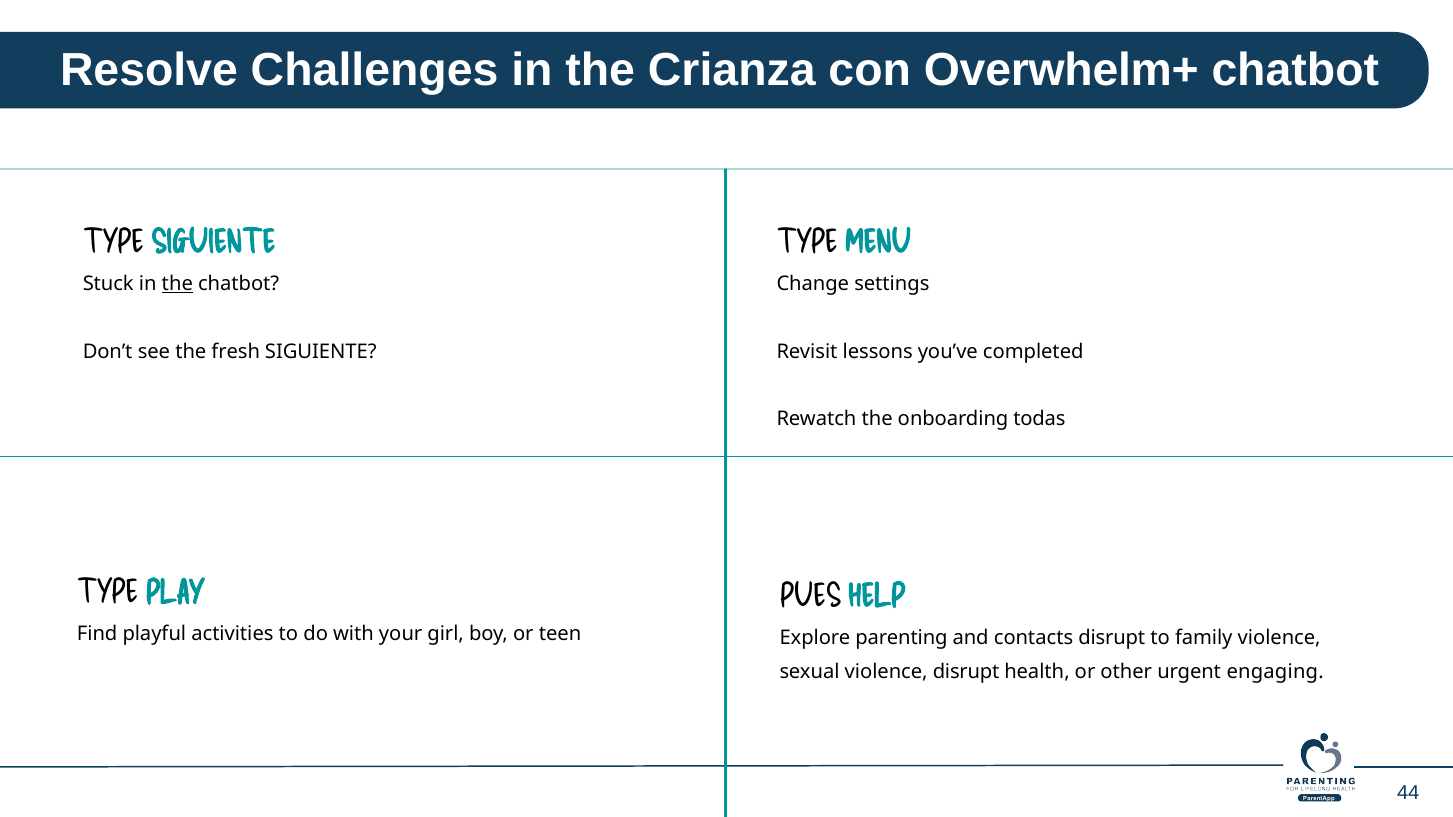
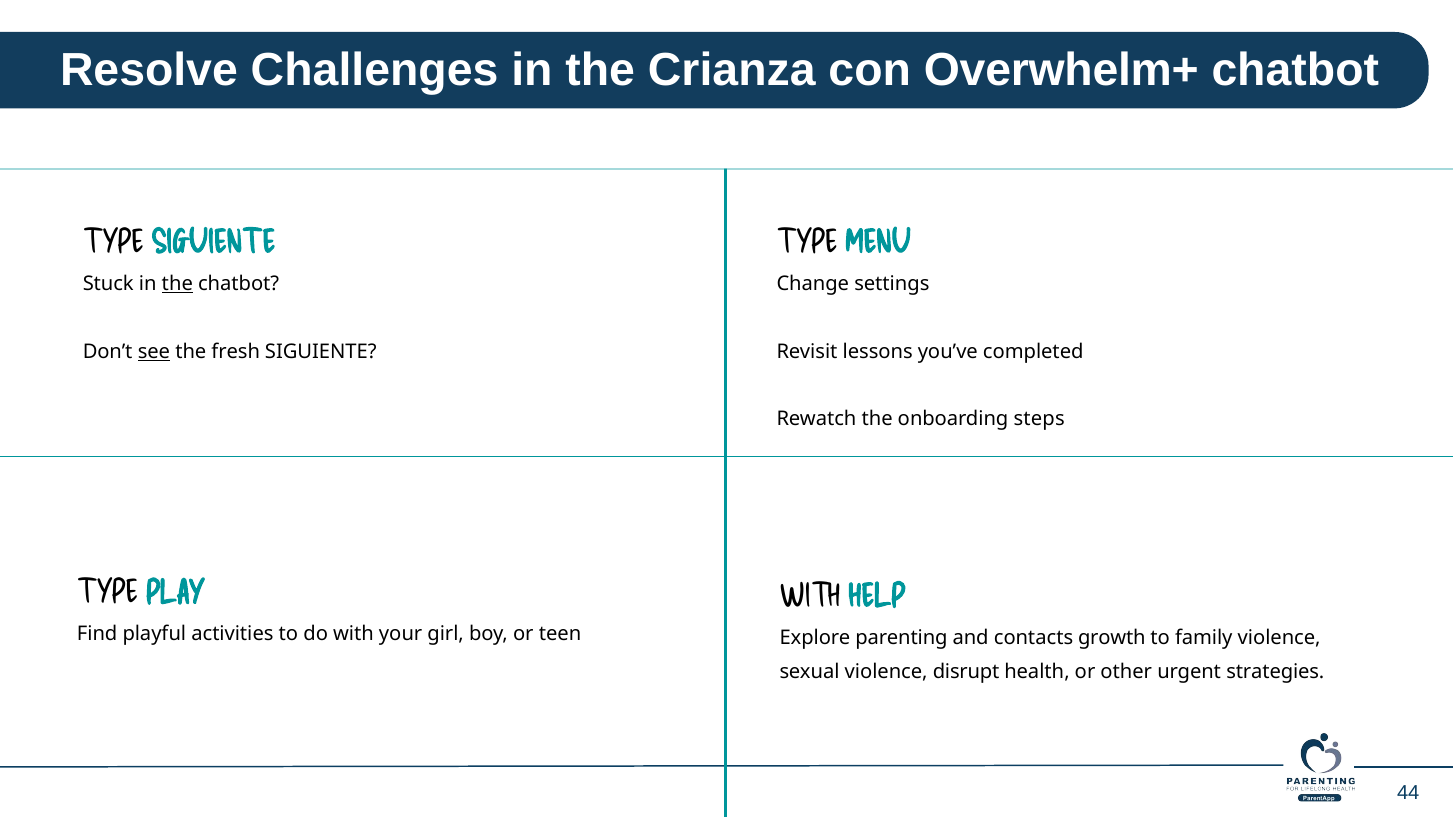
see underline: none -> present
todas: todas -> steps
PUES at (810, 597): PUES -> WITH
contacts disrupt: disrupt -> growth
engaging: engaging -> strategies
